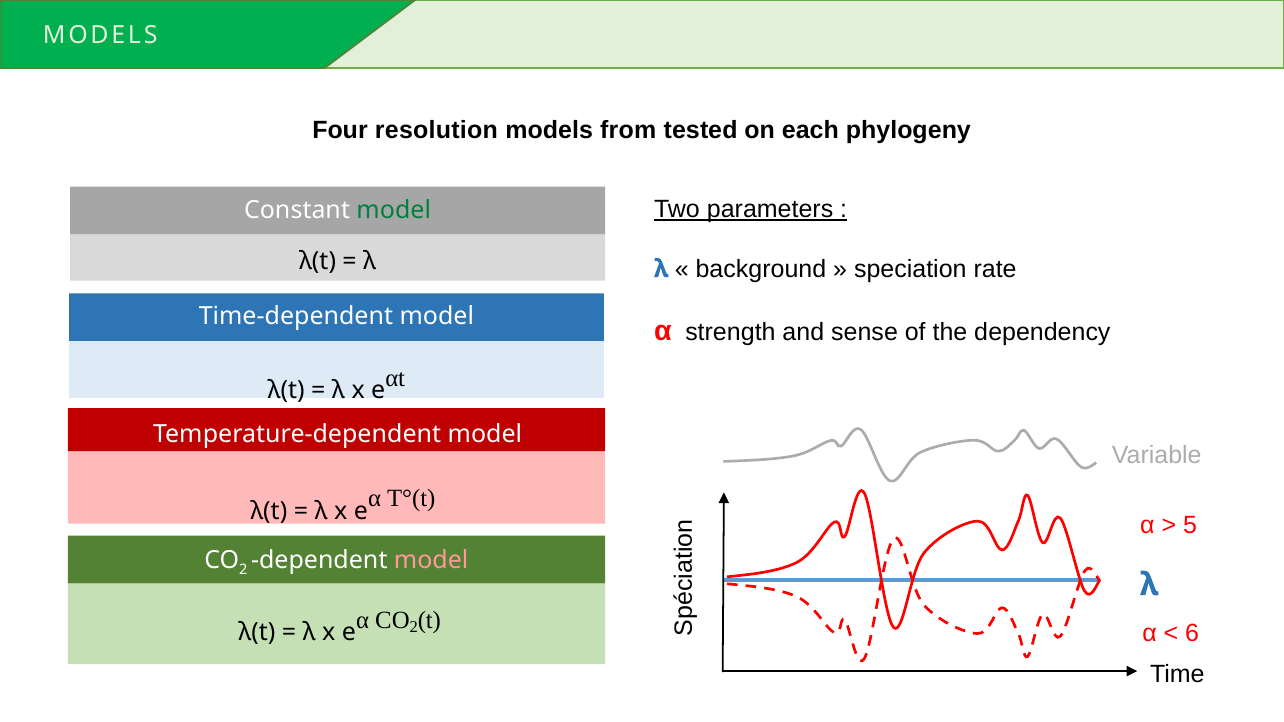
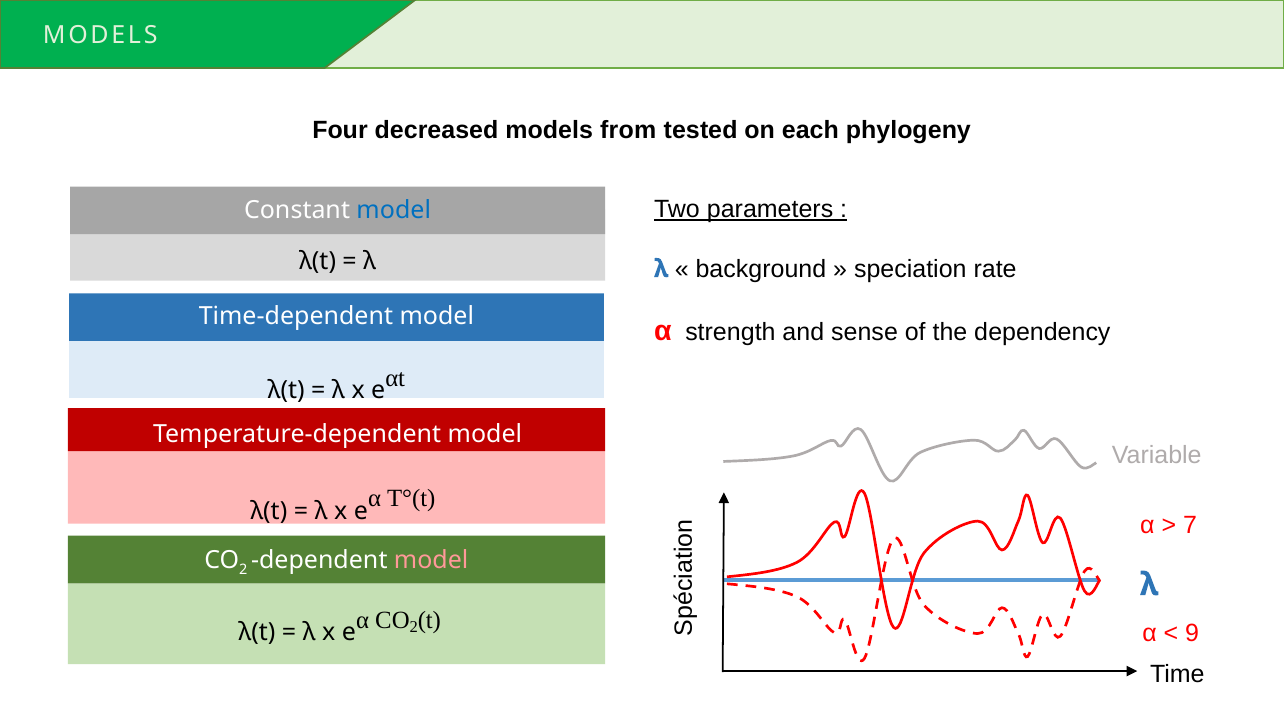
resolution: resolution -> decreased
model at (394, 210) colour: green -> blue
5: 5 -> 7
6: 6 -> 9
